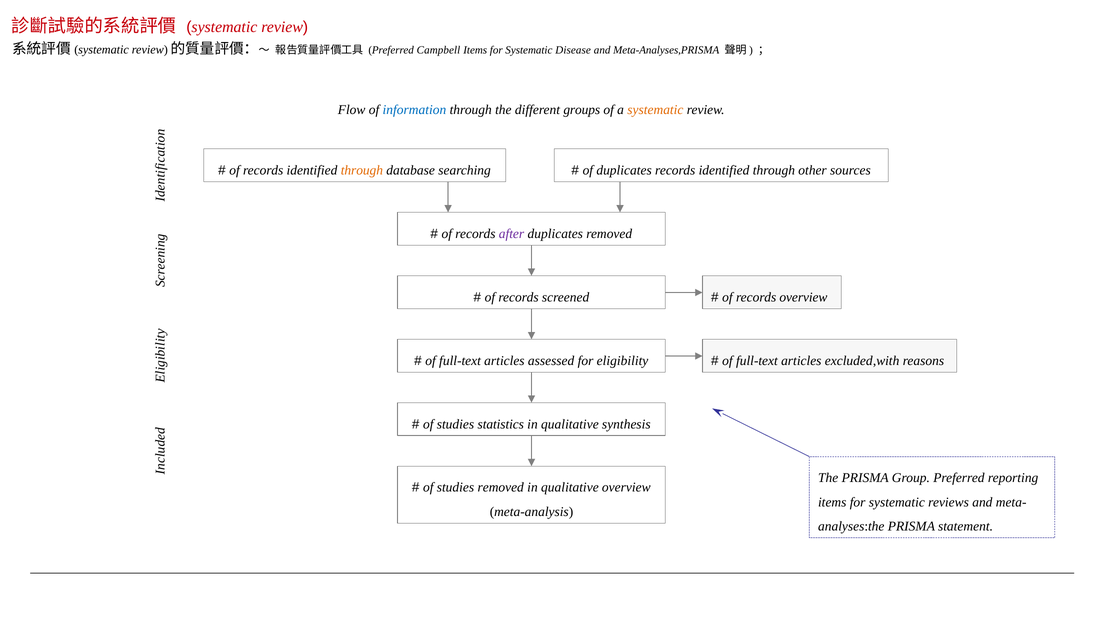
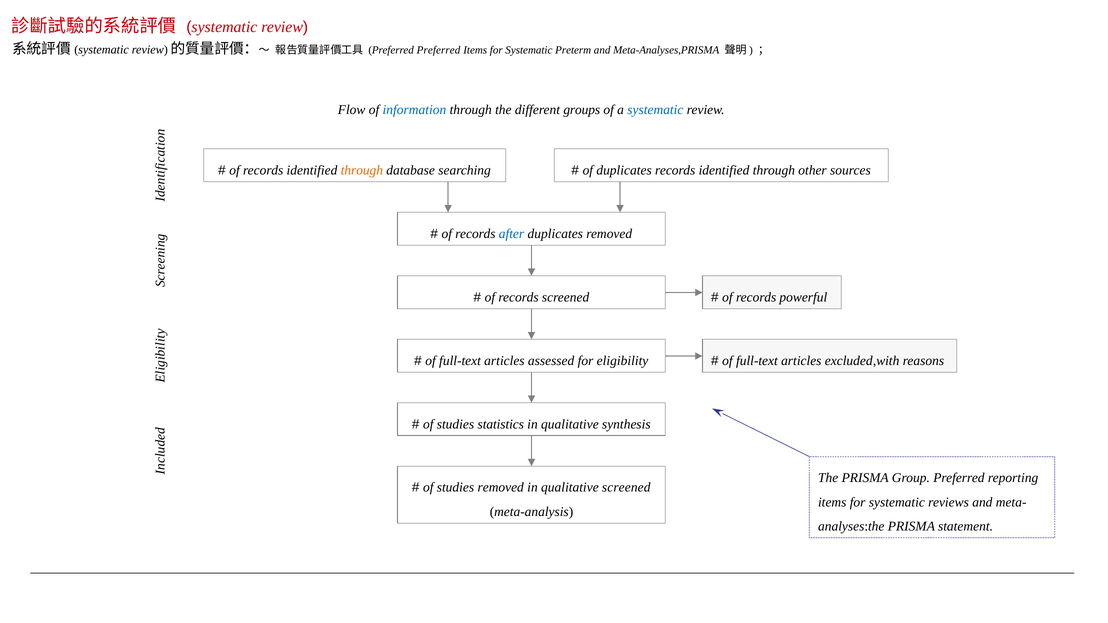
Preferred Campbell: Campbell -> Preferred
Disease: Disease -> Preterm
systematic at (655, 110) colour: orange -> blue
after colour: purple -> blue
records overview: overview -> powerful
qualitative overview: overview -> screened
